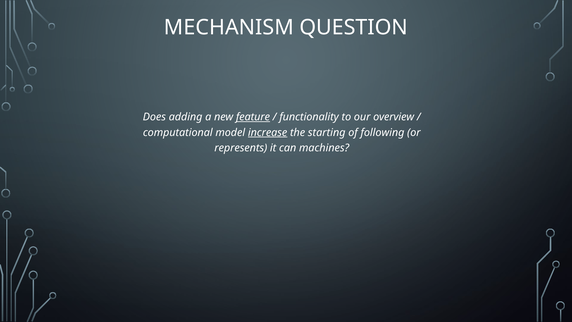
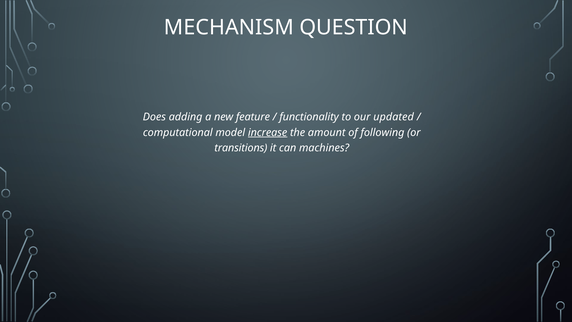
feature underline: present -> none
overview: overview -> updated
starting: starting -> amount
represents: represents -> transitions
